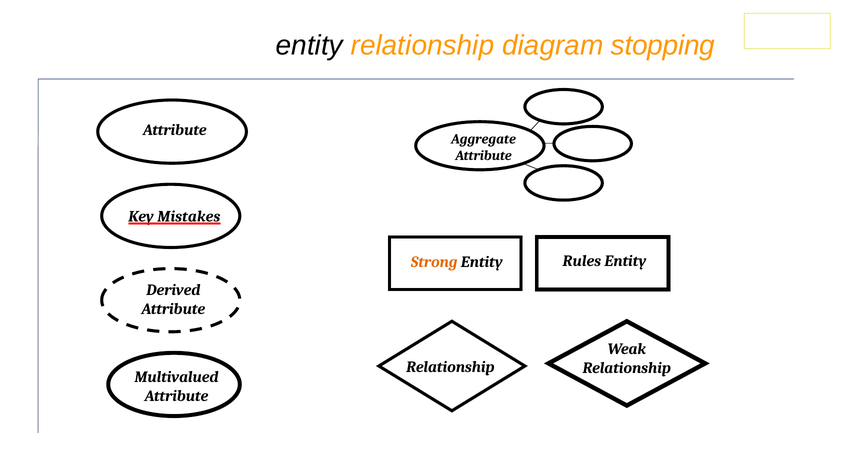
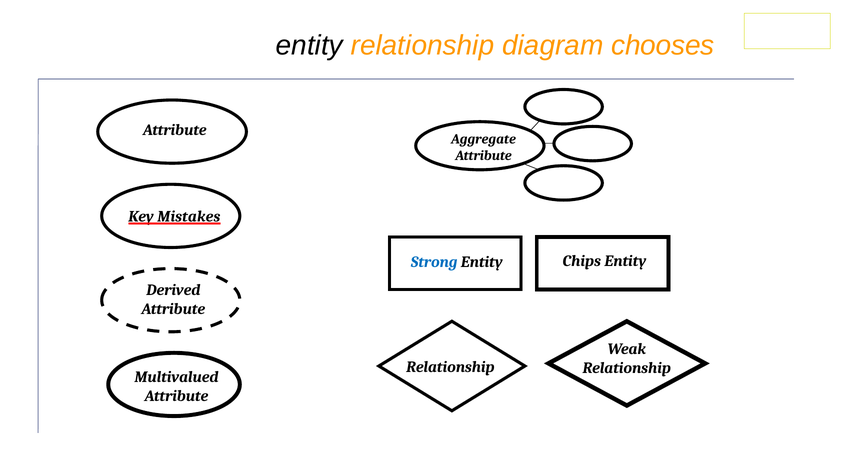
stopping: stopping -> chooses
Rules: Rules -> Chips
Strong colour: orange -> blue
